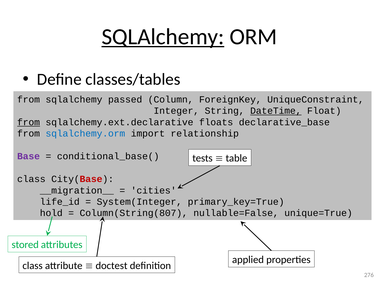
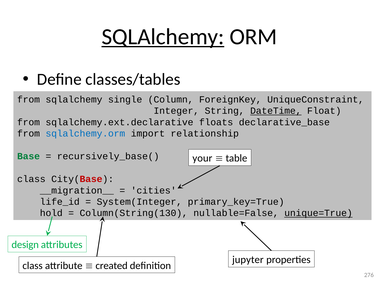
passed: passed -> single
from at (29, 122) underline: present -> none
Base colour: purple -> green
conditional_base(: conditional_base( -> recursively_base(
tests: tests -> your
Column(String(807: Column(String(807 -> Column(String(130
unique=True underline: none -> present
stored: stored -> design
applied: applied -> jupyter
doctest: doctest -> created
